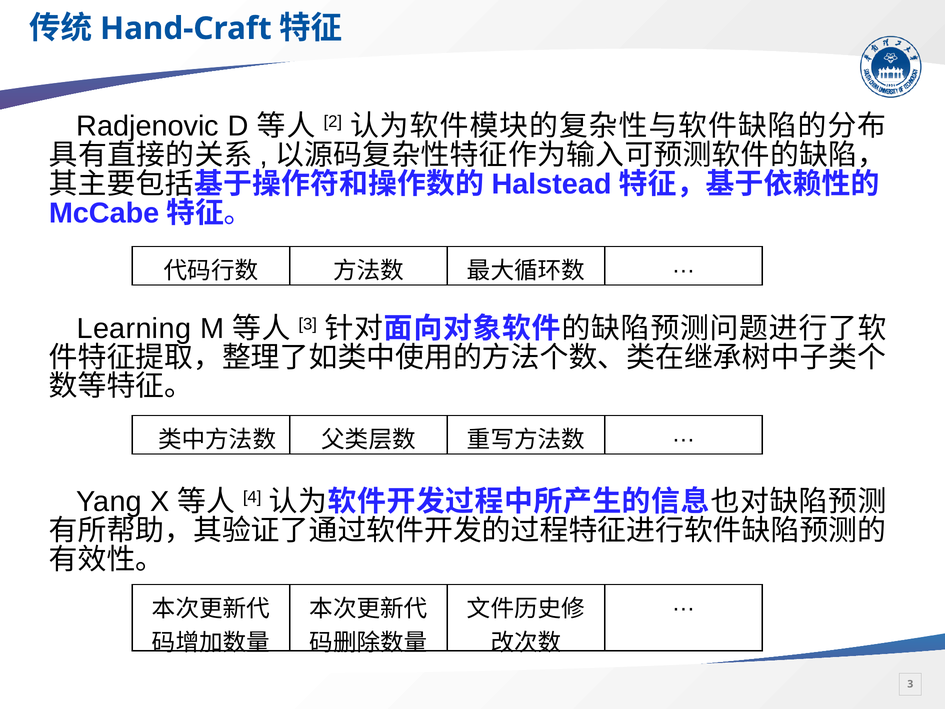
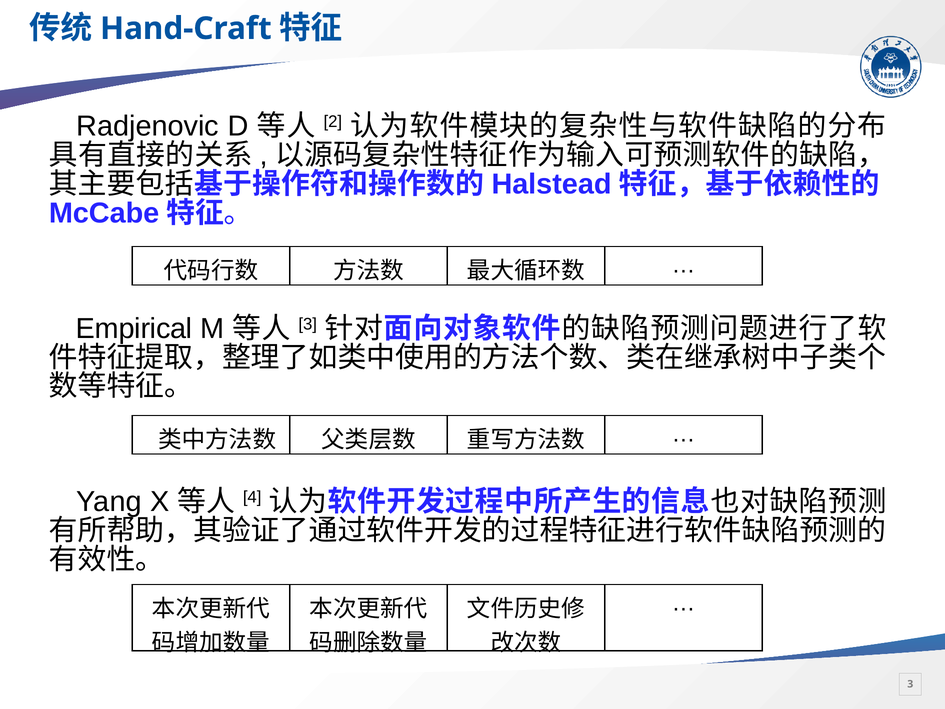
Learning: Learning -> Empirical
